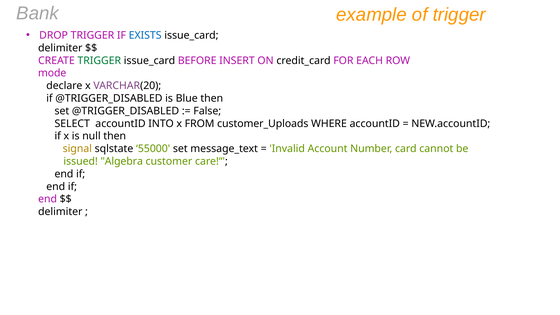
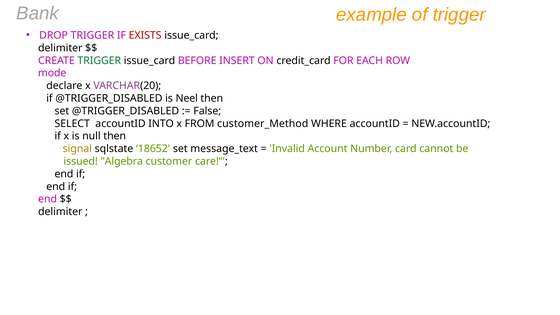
EXISTS colour: blue -> red
Blue: Blue -> Neel
customer_Uploads: customer_Uploads -> customer_Method
55000: 55000 -> 18652
